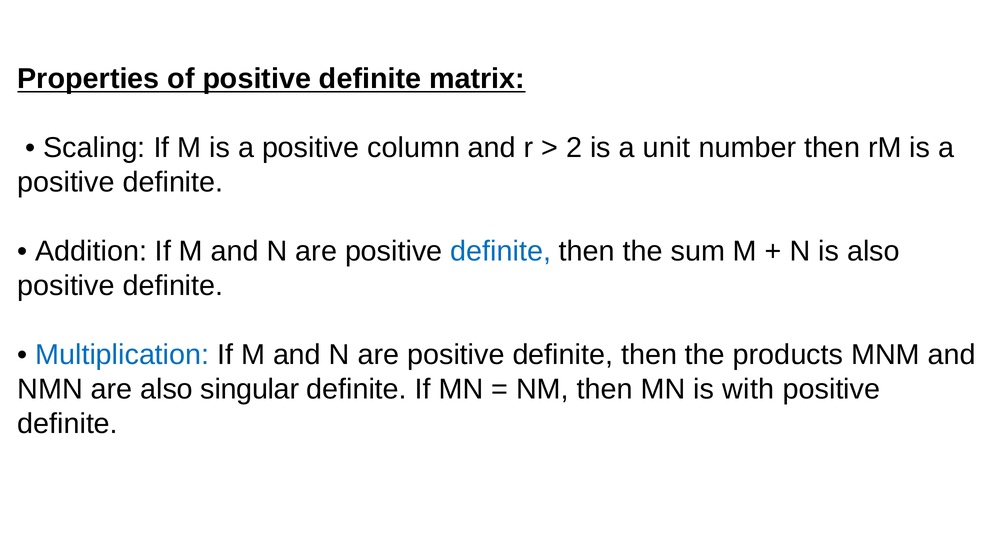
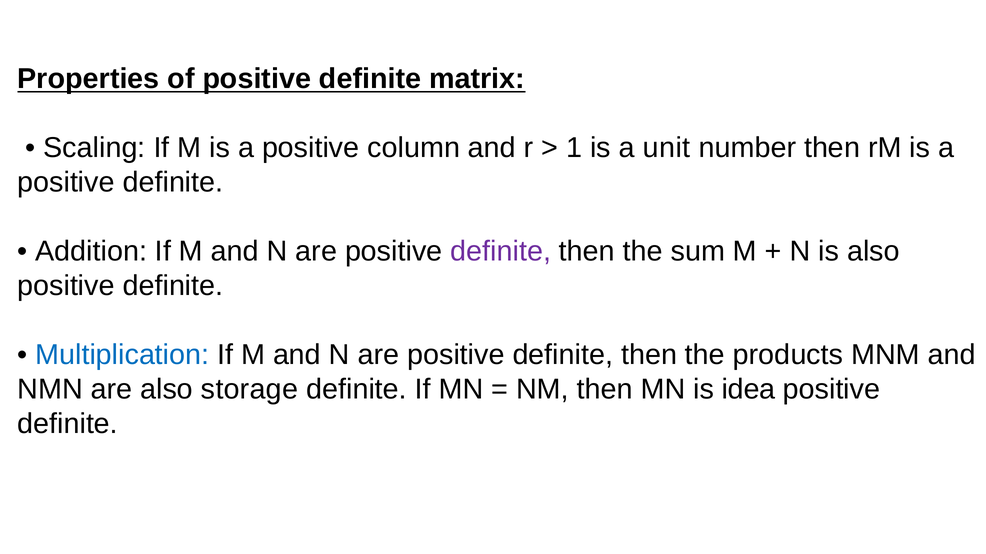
2: 2 -> 1
definite at (501, 252) colour: blue -> purple
singular: singular -> storage
with: with -> idea
